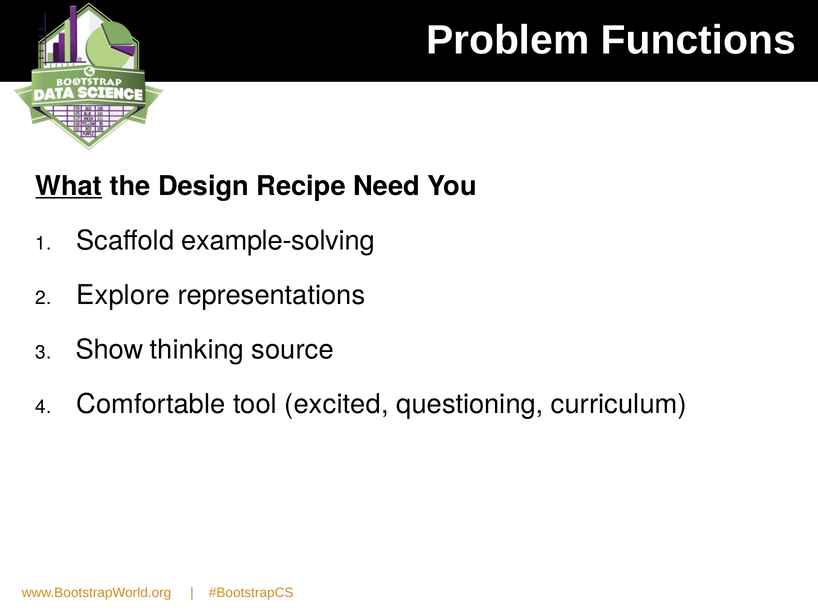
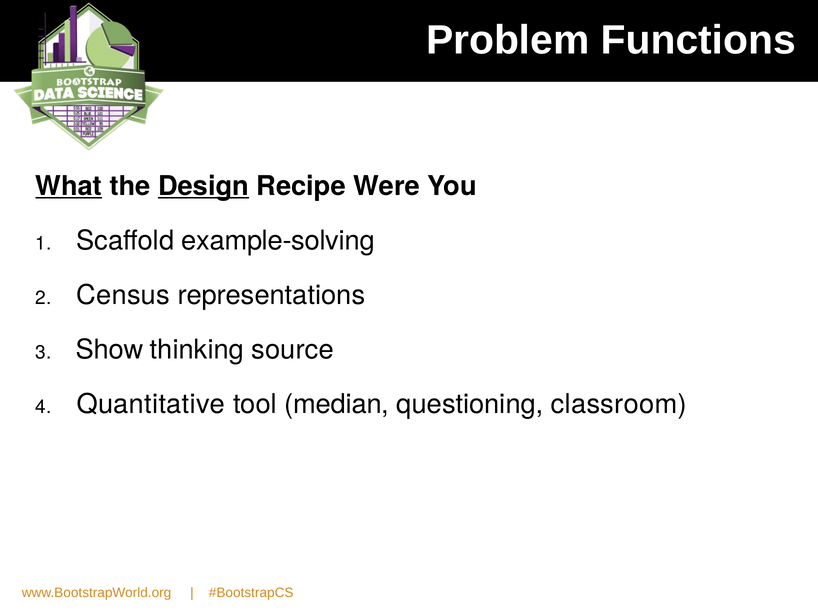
Design underline: none -> present
Need: Need -> Were
Explore: Explore -> Census
Comfortable: Comfortable -> Quantitative
excited: excited -> median
curriculum: curriculum -> classroom
